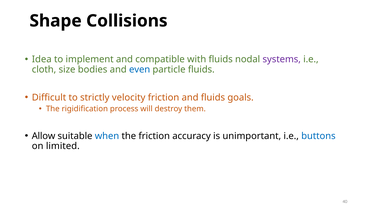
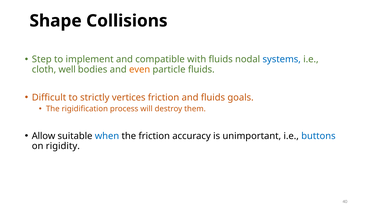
Idea: Idea -> Step
systems colour: purple -> blue
size: size -> well
even colour: blue -> orange
velocity: velocity -> vertices
limited: limited -> rigidity
